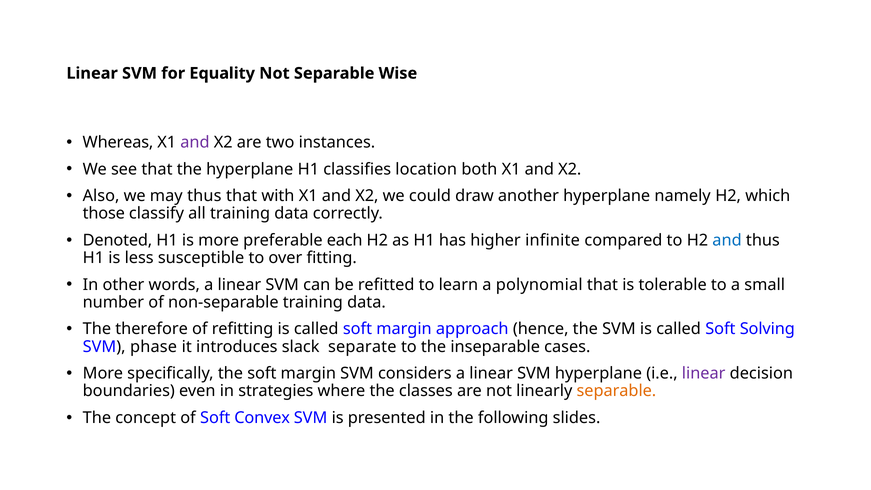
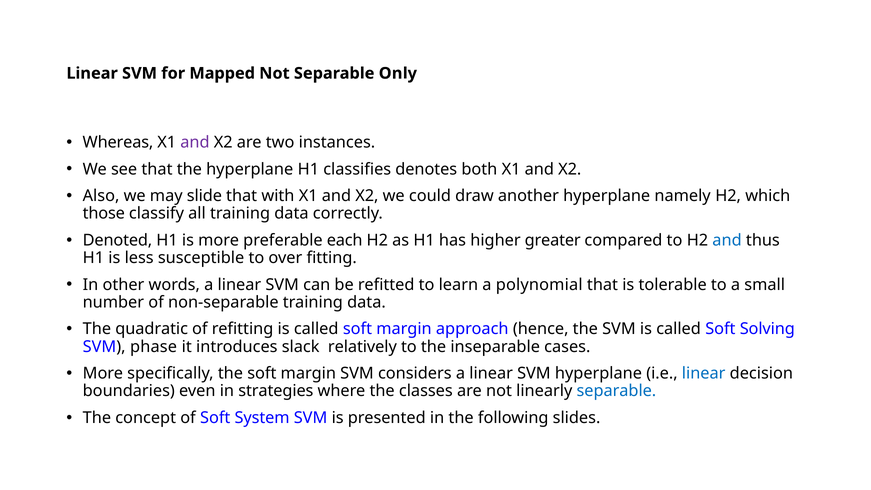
Equality: Equality -> Mapped
Wise: Wise -> Only
location: location -> denotes
may thus: thus -> slide
infinite: infinite -> greater
therefore: therefore -> quadratic
separate: separate -> relatively
linear at (704, 373) colour: purple -> blue
separable at (616, 391) colour: orange -> blue
Convex: Convex -> System
